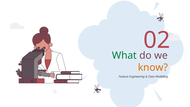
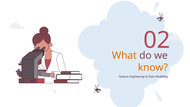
What colour: green -> orange
